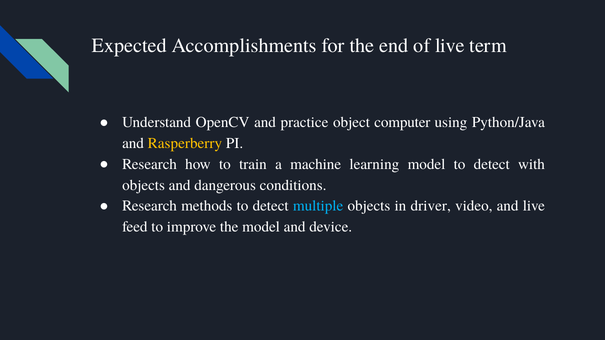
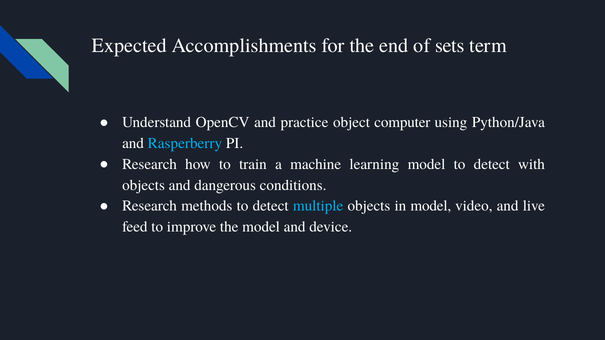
of live: live -> sets
Rasperberry colour: yellow -> light blue
in driver: driver -> model
